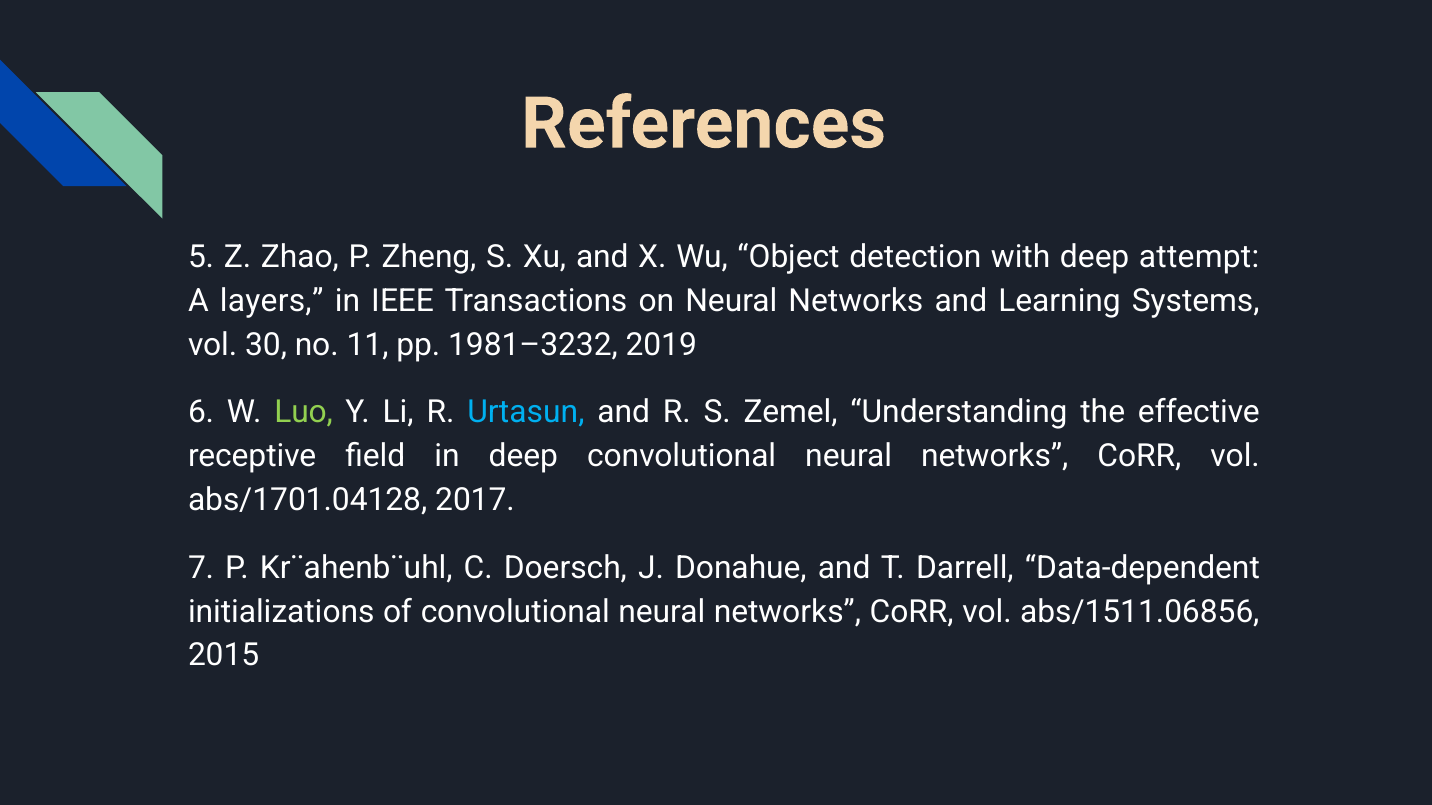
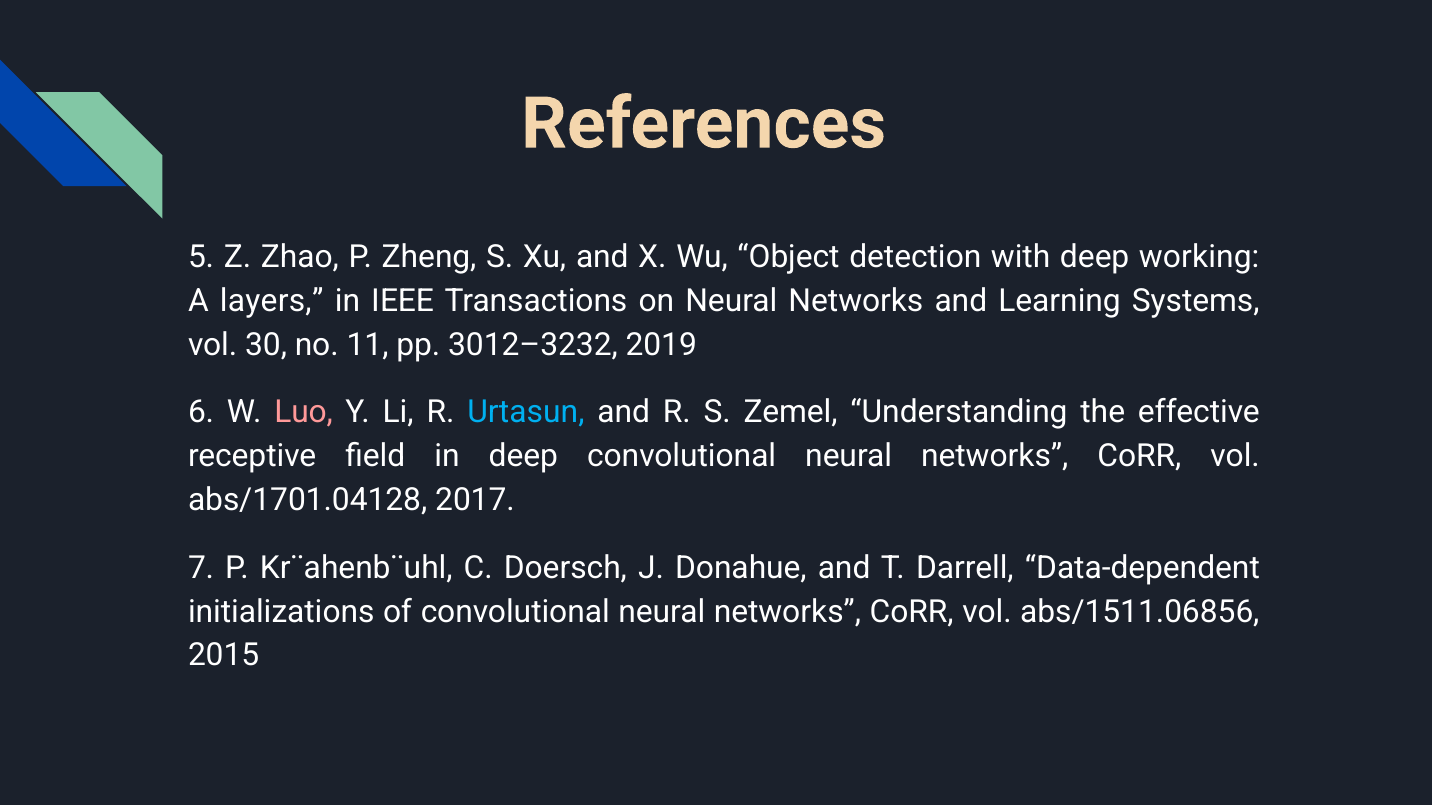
attempt: attempt -> working
1981–3232: 1981–3232 -> 3012–3232
Luo colour: light green -> pink
